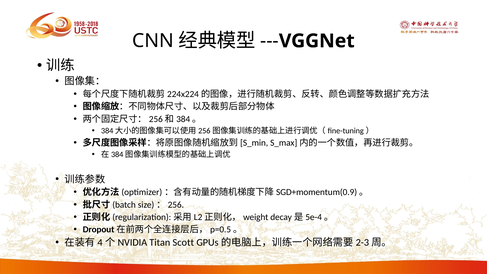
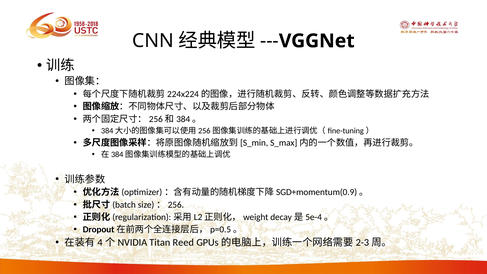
Scott: Scott -> Reed
